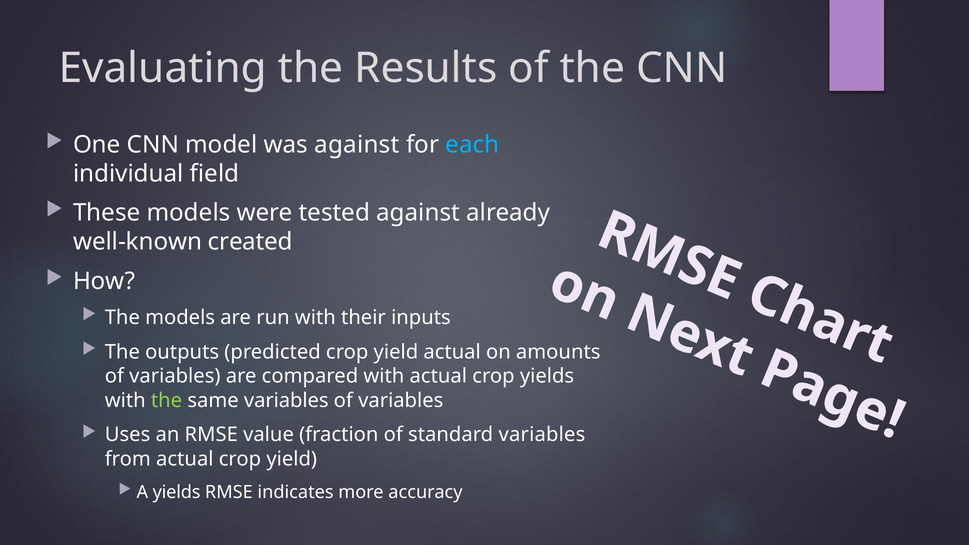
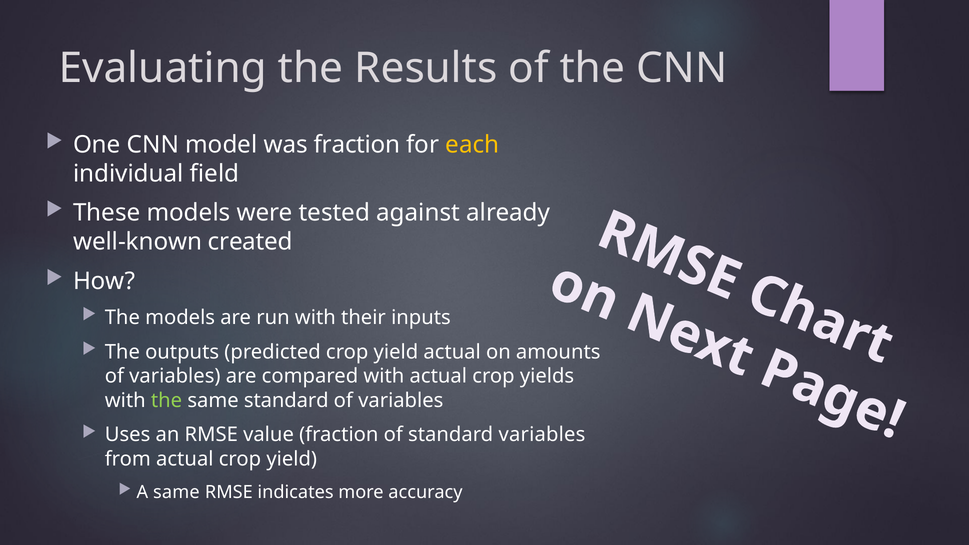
was against: against -> fraction
each colour: light blue -> yellow
same variables: variables -> standard
A yields: yields -> same
